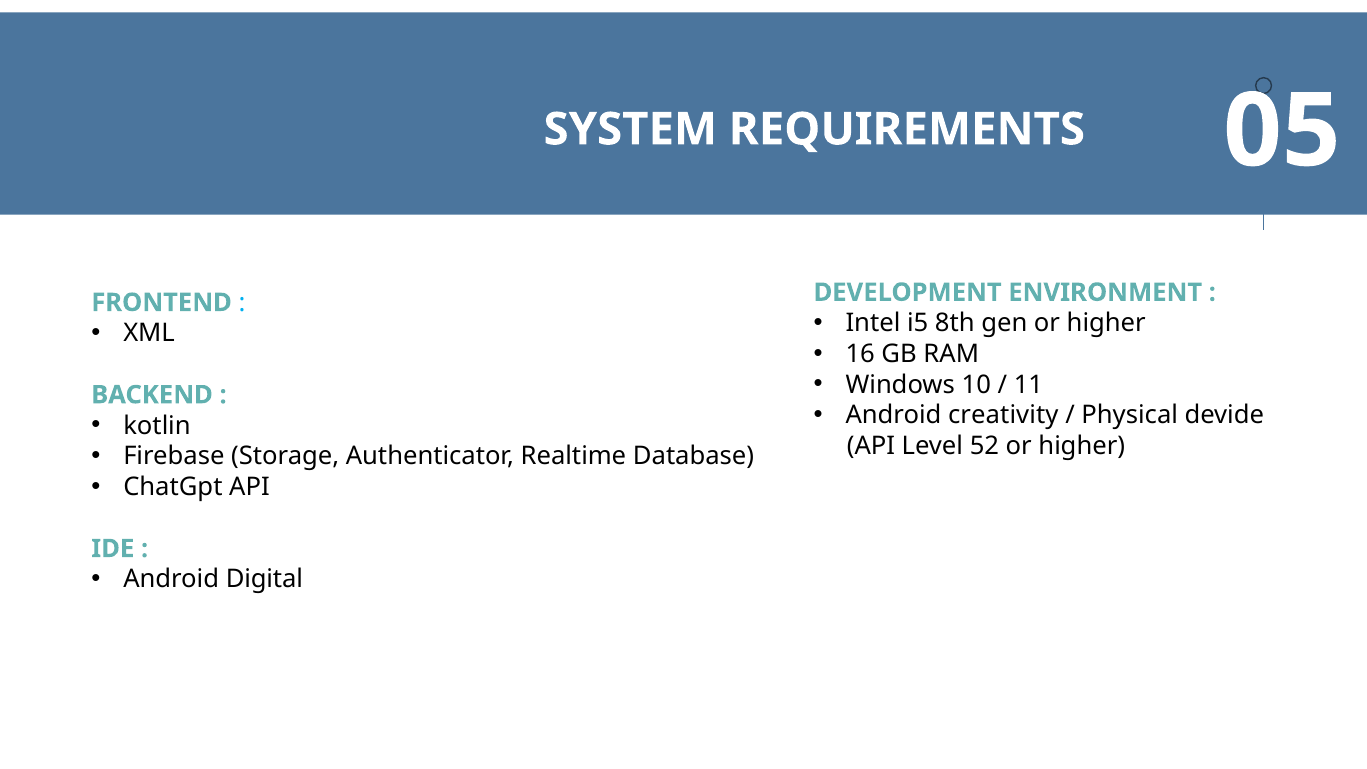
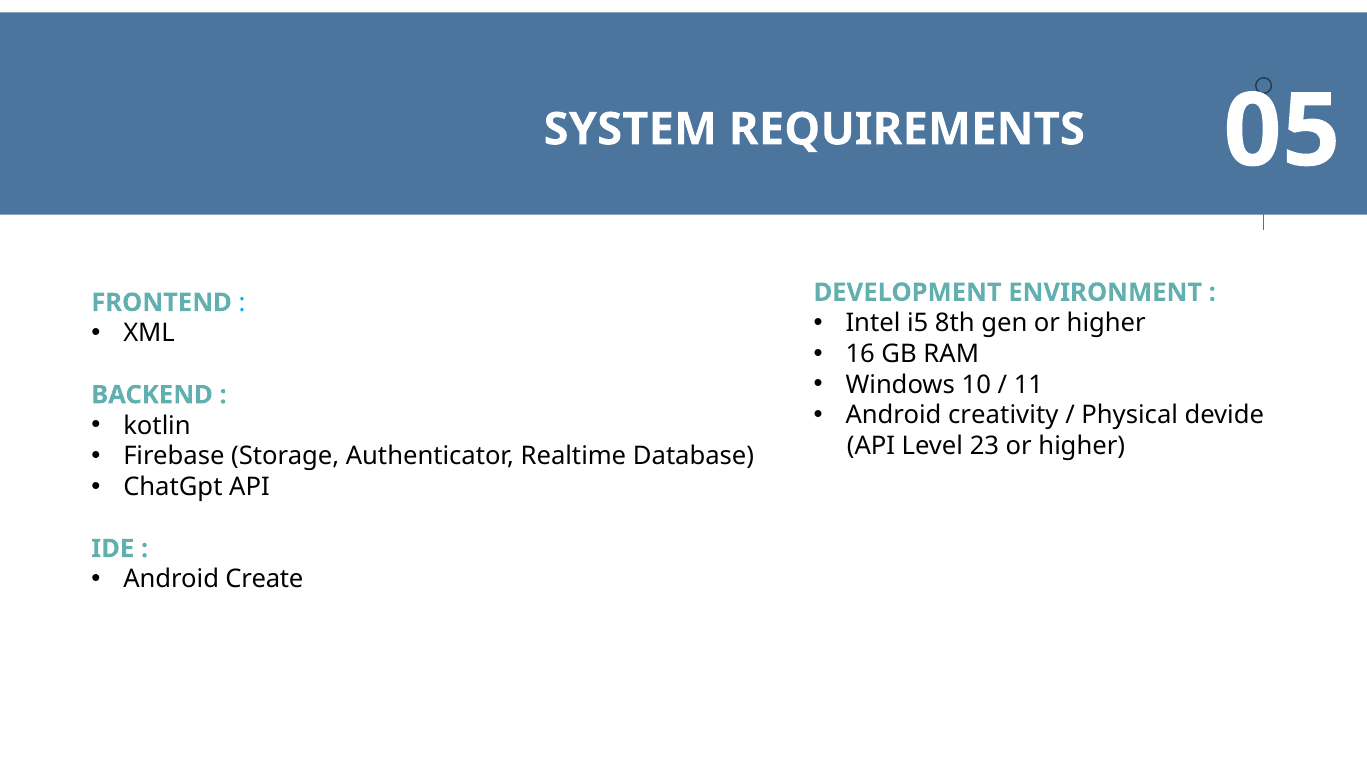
52: 52 -> 23
Digital: Digital -> Create
